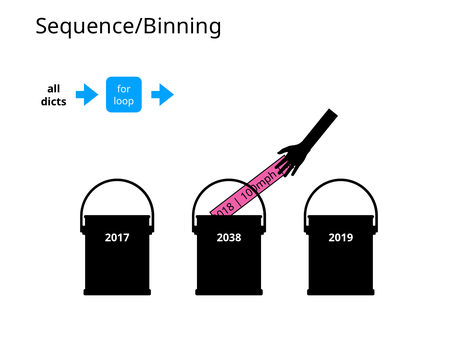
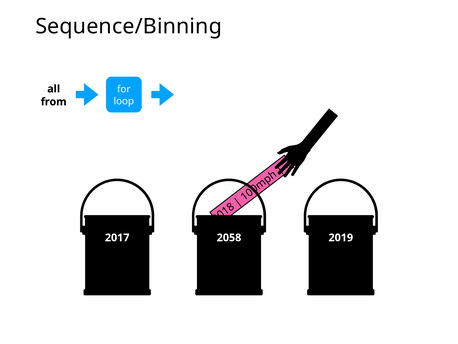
dicts: dicts -> from
2038: 2038 -> 2058
